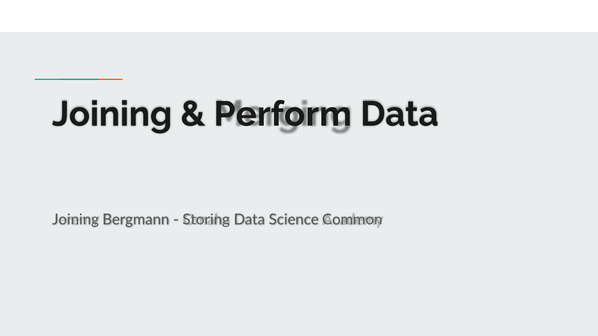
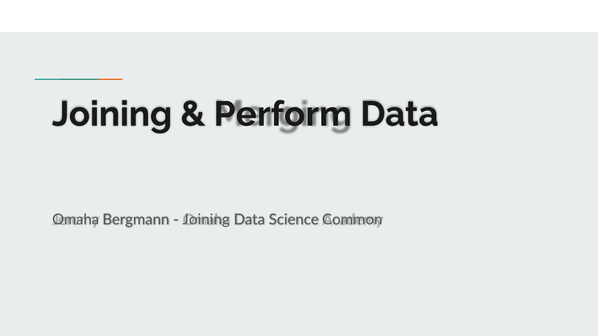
Joining at (76, 220): Joining -> Omaha
Storing at (206, 220): Storing -> Joining
